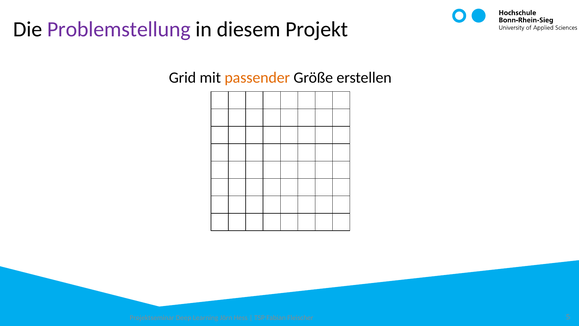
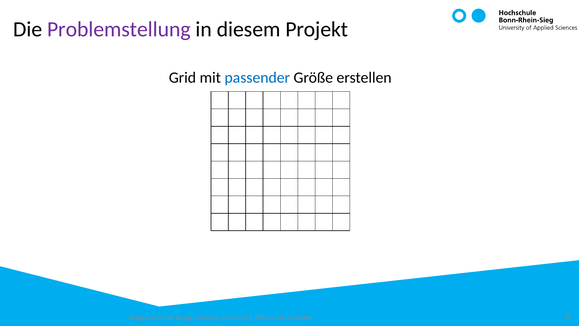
passender colour: orange -> blue
